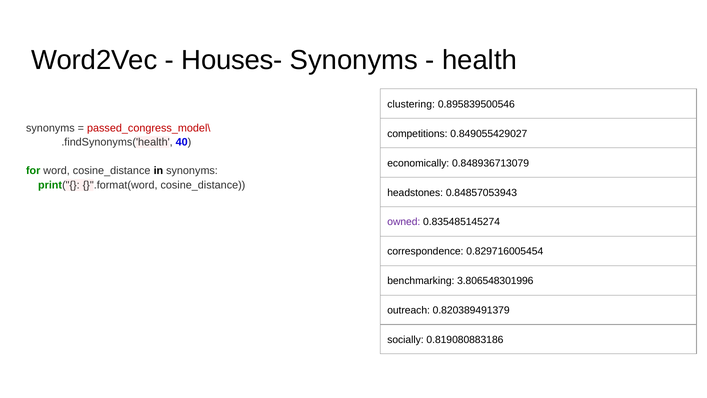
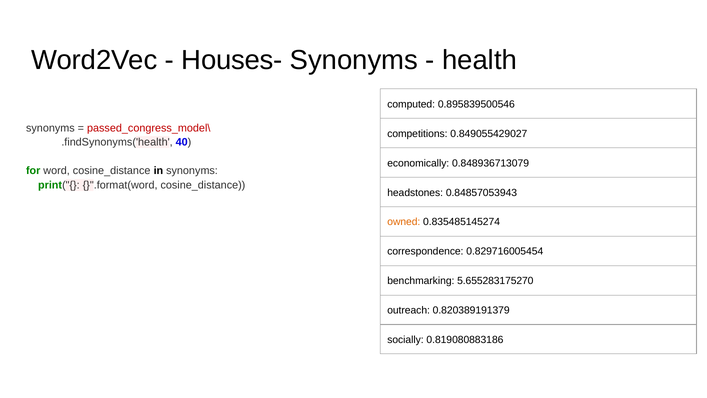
clustering: clustering -> computed
owned colour: purple -> orange
3.806548301996: 3.806548301996 -> 5.655283175270
0.820389491379: 0.820389491379 -> 0.820389191379
